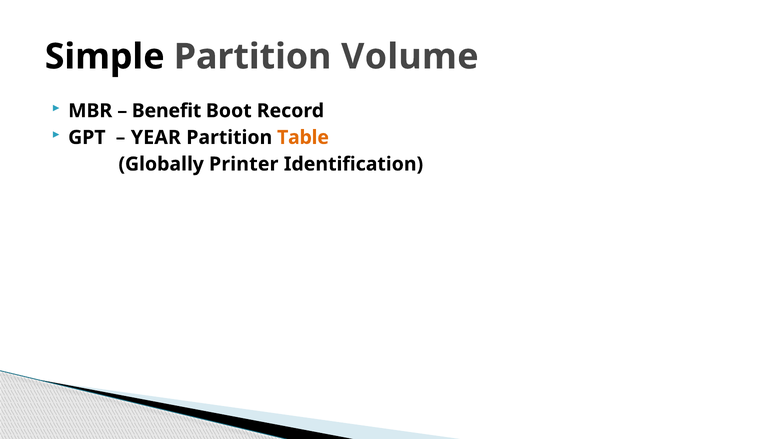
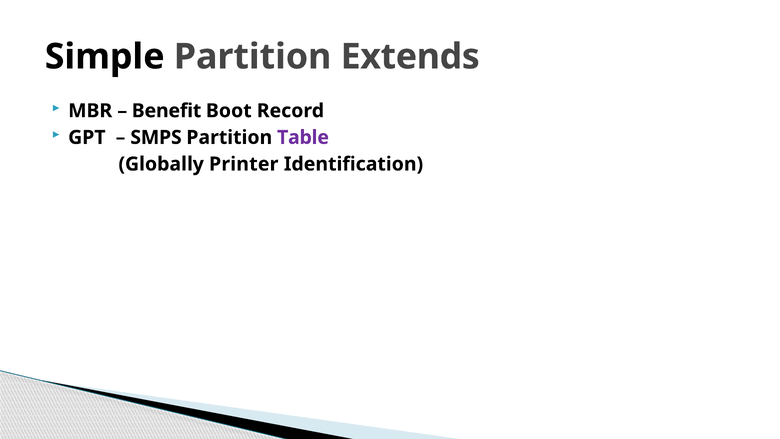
Volume: Volume -> Extends
YEAR: YEAR -> SMPS
Table colour: orange -> purple
